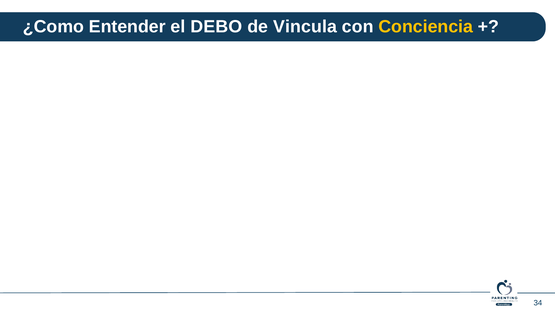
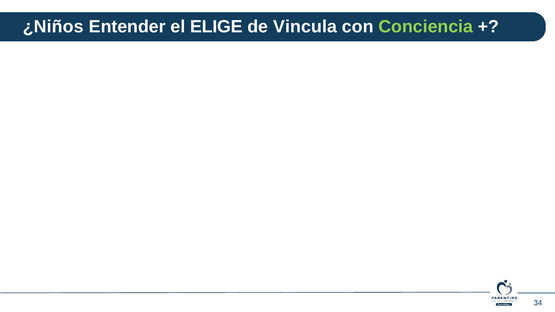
¿Como: ¿Como -> ¿Niños
DEBO: DEBO -> ELIGE
Conciencia colour: yellow -> light green
